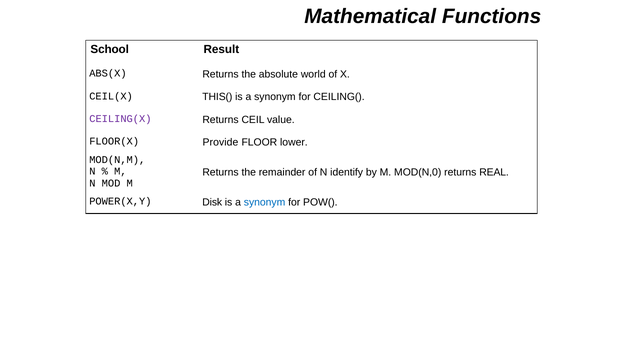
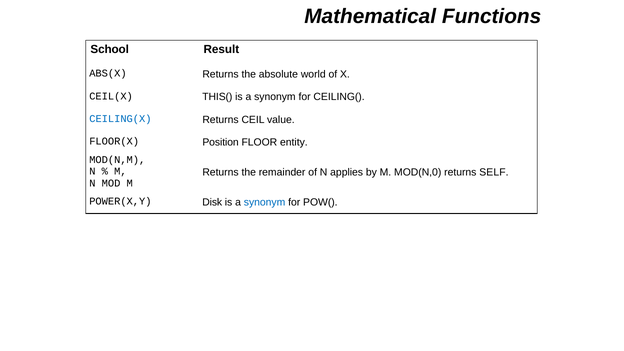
CEILING(X colour: purple -> blue
Provide: Provide -> Position
lower: lower -> entity
identify: identify -> applies
REAL: REAL -> SELF
